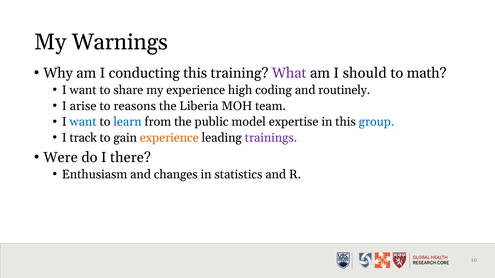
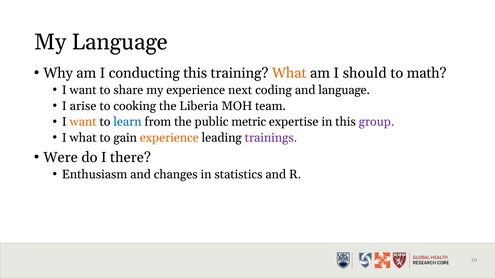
My Warnings: Warnings -> Language
What at (289, 73) colour: purple -> orange
high: high -> next
and routinely: routinely -> language
reasons: reasons -> cooking
want at (83, 122) colour: blue -> orange
model: model -> metric
group colour: blue -> purple
I track: track -> what
